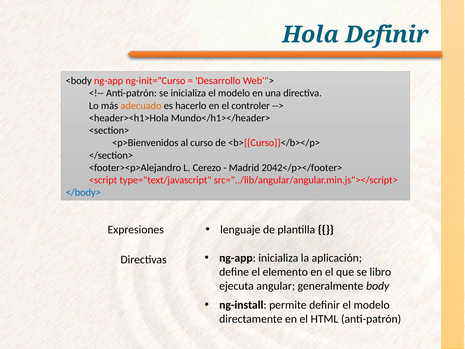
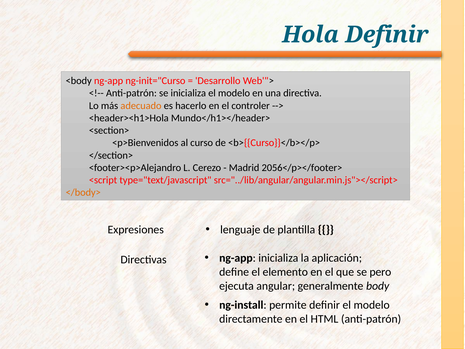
2042</p></footer>: 2042</p></footer> -> 2056</p></footer>
</body> colour: blue -> orange
libro: libro -> pero
